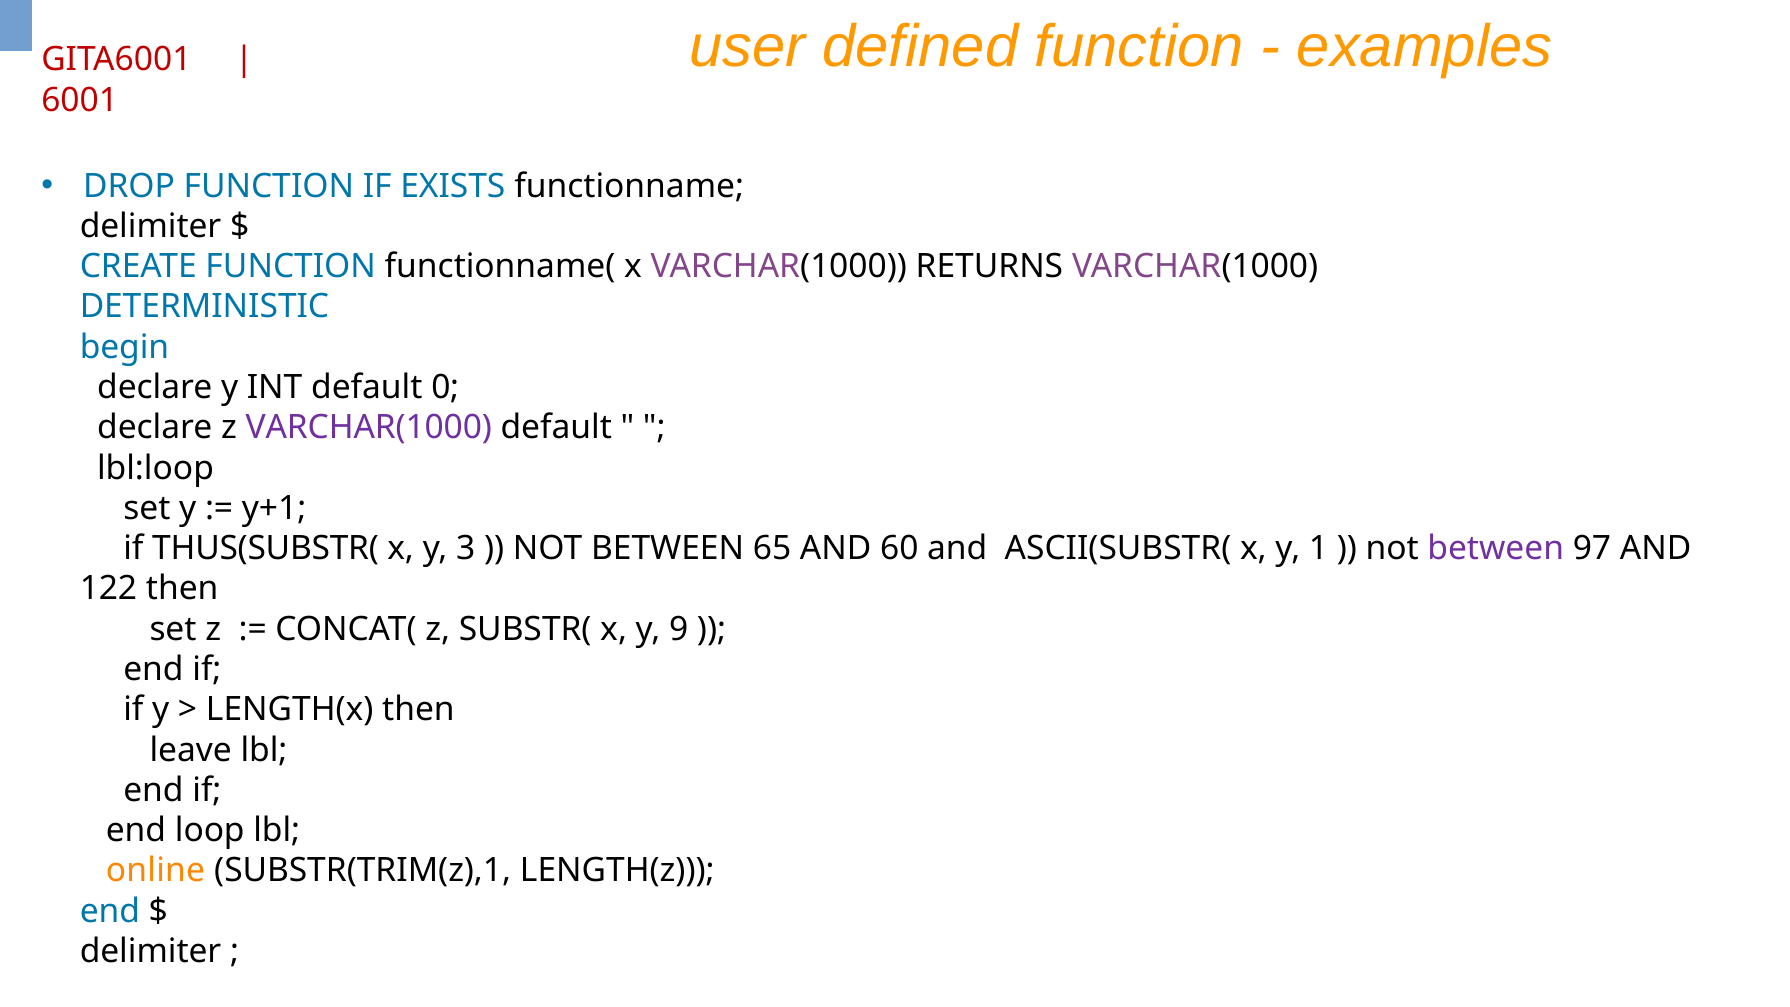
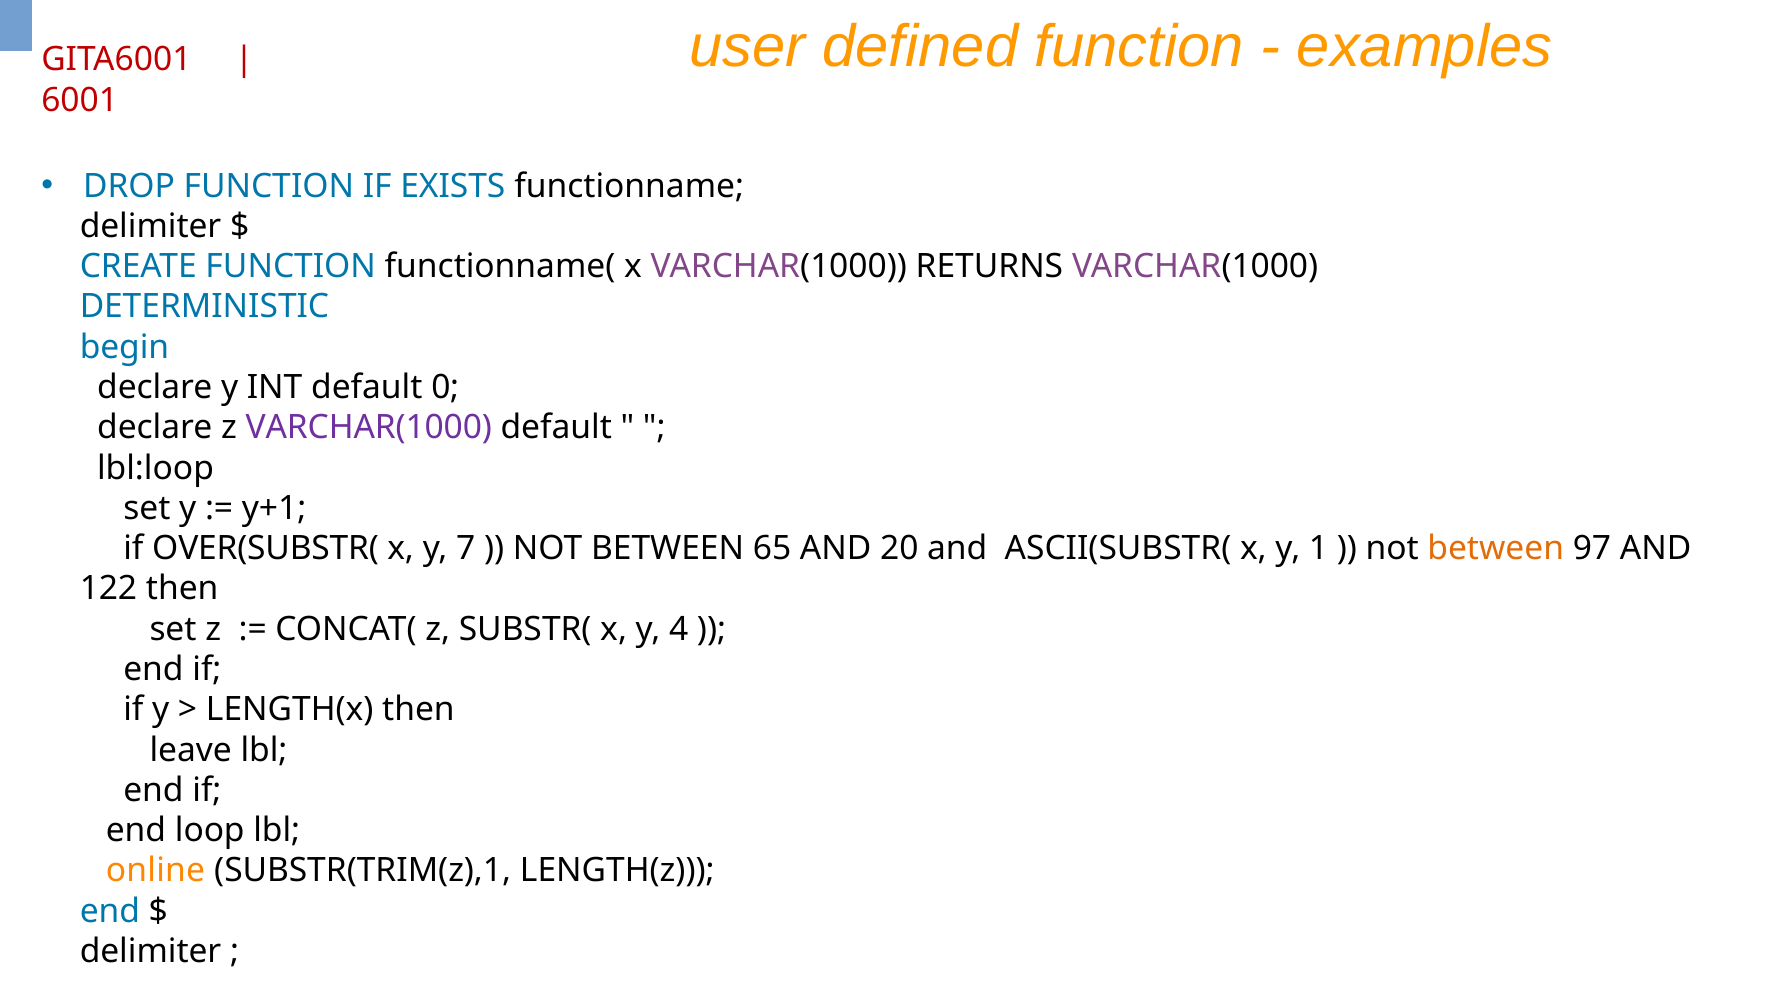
THUS(SUBSTR(: THUS(SUBSTR( -> OVER(SUBSTR(
3: 3 -> 7
60: 60 -> 20
between at (1496, 548) colour: purple -> orange
9: 9 -> 4
